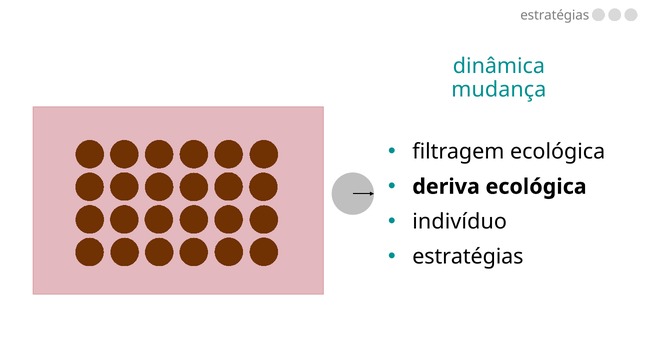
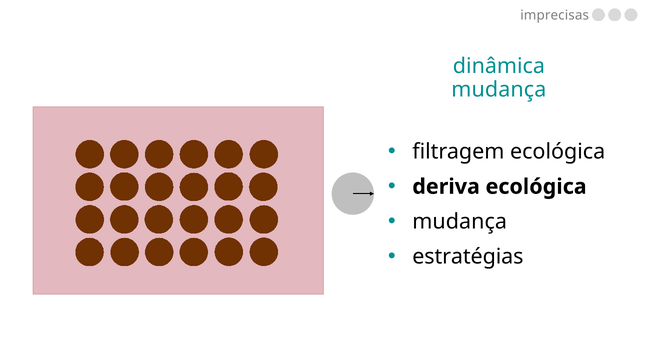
estratégias at (555, 15): estratégias -> imprecisas
indivíduo at (460, 222): indivíduo -> mudança
